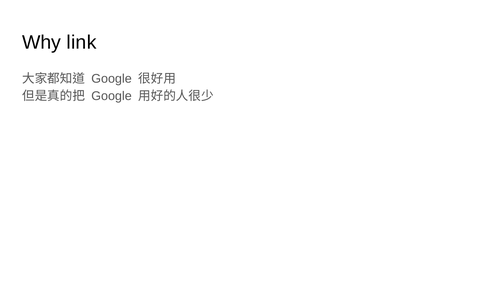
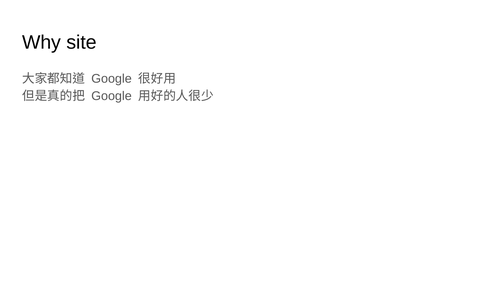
link: link -> site
